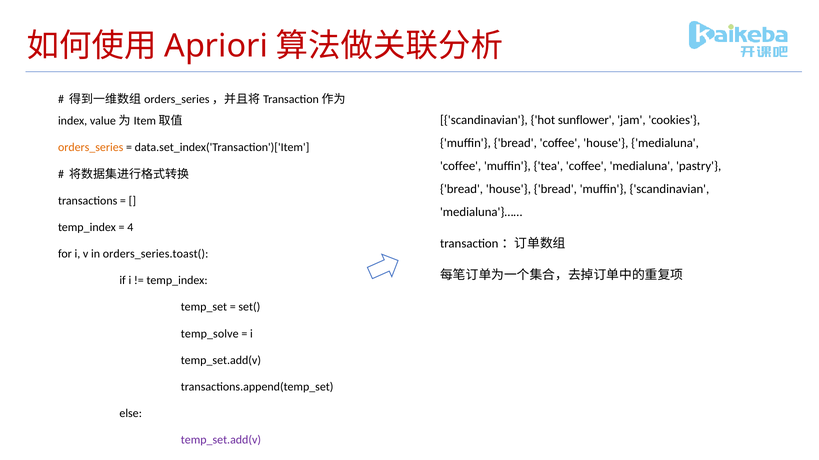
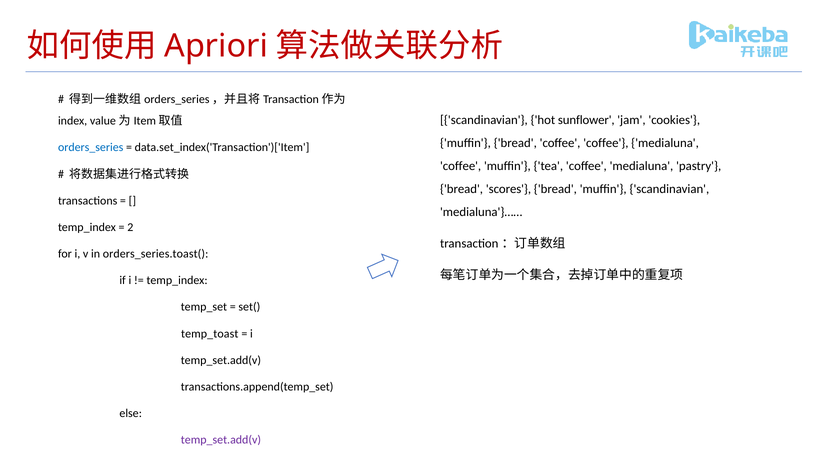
coffee house: house -> coffee
orders_series colour: orange -> blue
bread house: house -> scores
4: 4 -> 2
temp_solve: temp_solve -> temp_toast
